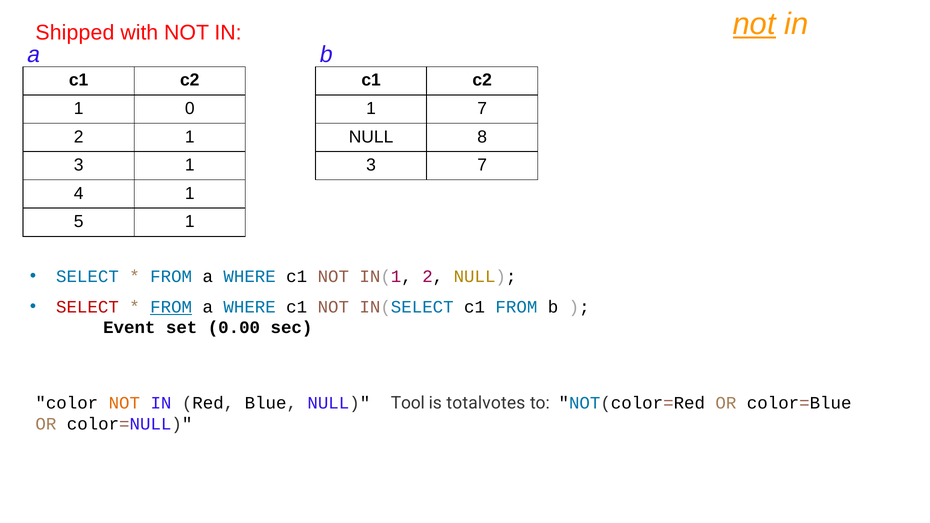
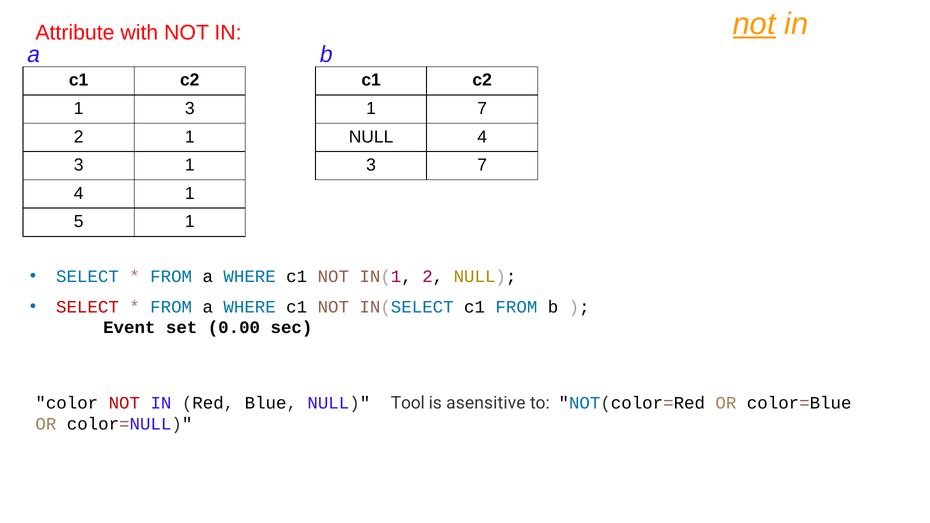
Shipped: Shipped -> Attribute
0 at (190, 109): 0 -> 3
NULL 8: 8 -> 4
FROM at (171, 307) underline: present -> none
NOT at (124, 403) colour: orange -> red
totalvotes: totalvotes -> asensitive
